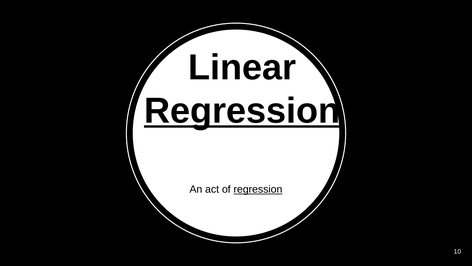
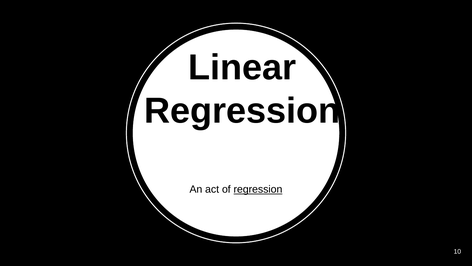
Regression at (242, 111) underline: present -> none
